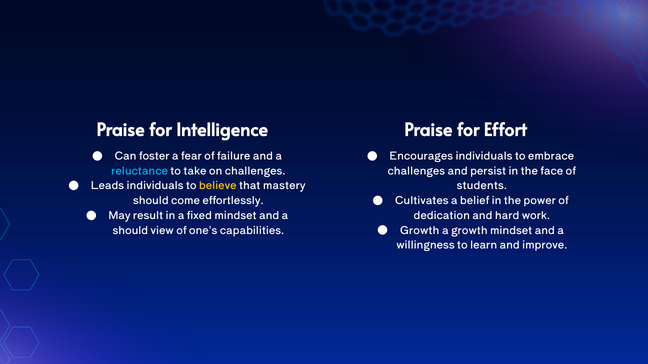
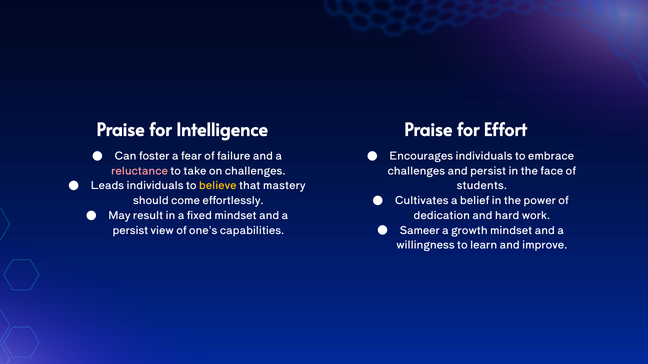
reluctance colour: light blue -> pink
should at (130, 231): should -> persist
Growth at (420, 231): Growth -> Sameer
